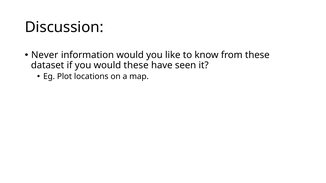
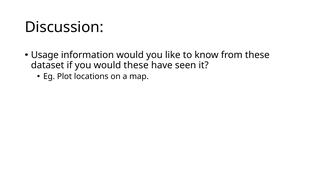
Never: Never -> Usage
